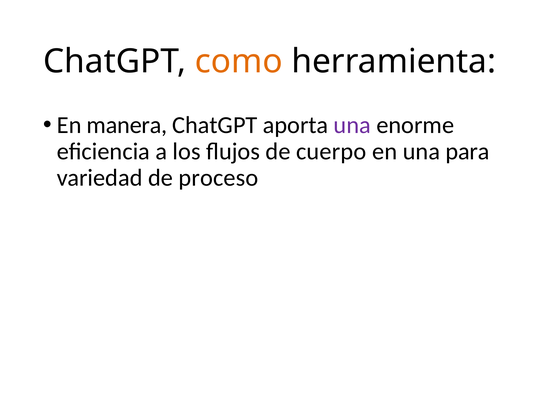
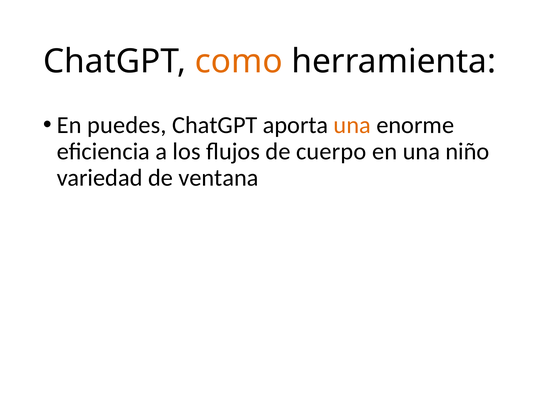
manera: manera -> puedes
una at (352, 125) colour: purple -> orange
para: para -> niño
proceso: proceso -> ventana
